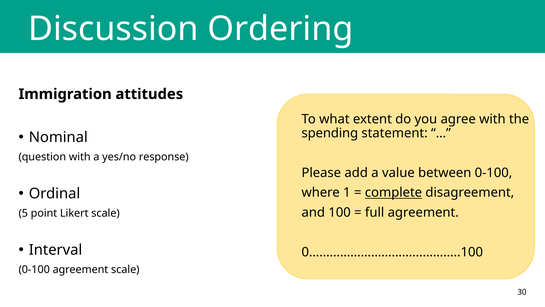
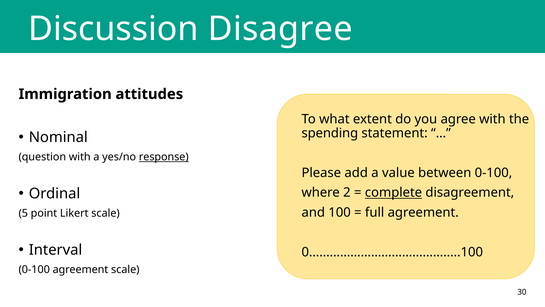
Ordering: Ordering -> Disagree
response underline: none -> present
1: 1 -> 2
